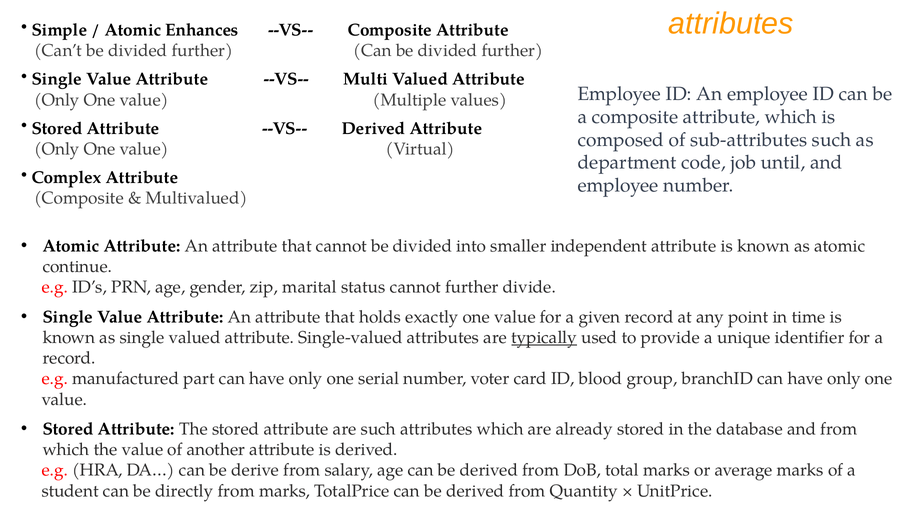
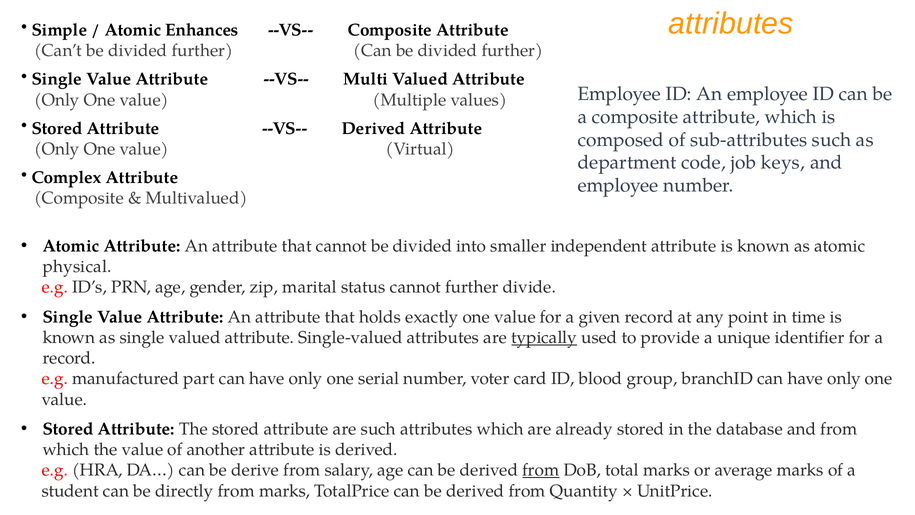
until: until -> keys
continue: continue -> physical
from at (541, 470) underline: none -> present
